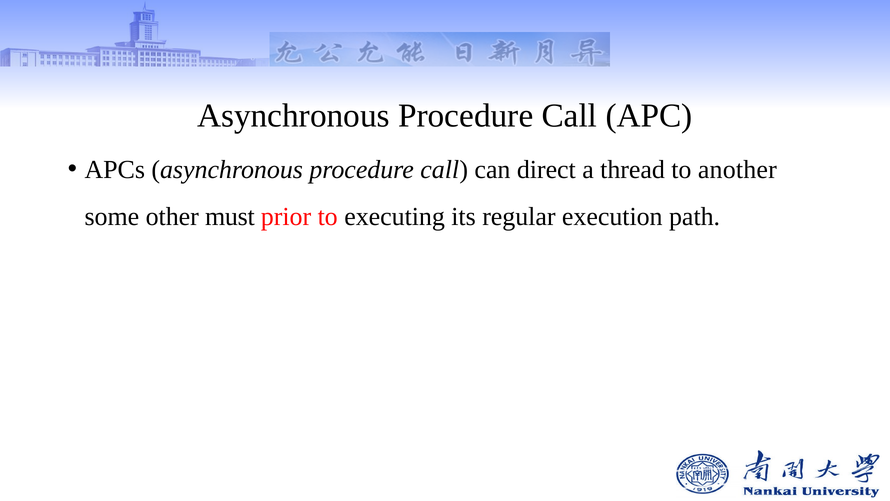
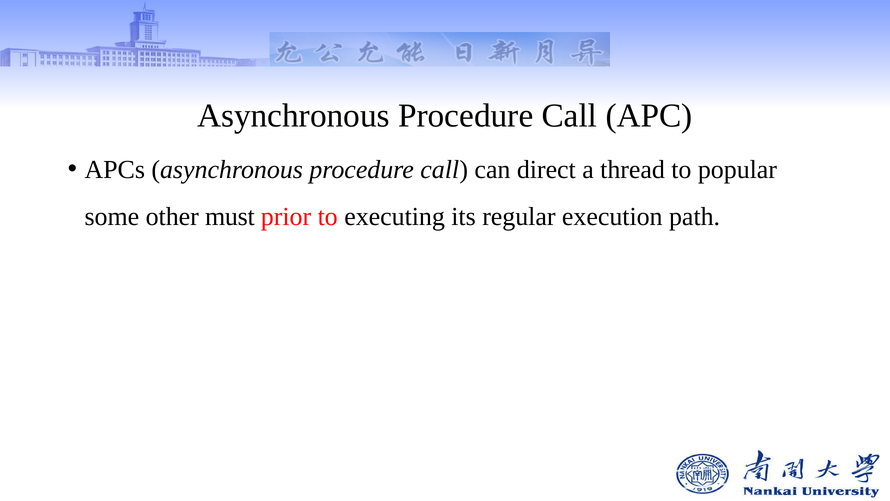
another: another -> popular
